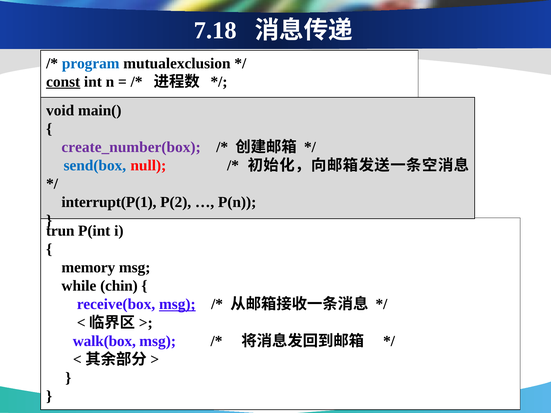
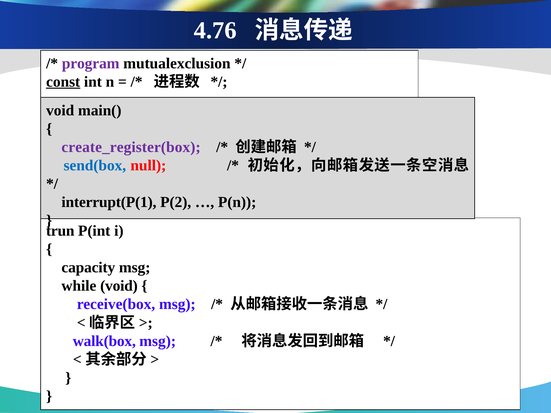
7.18: 7.18 -> 4.76
program colour: blue -> purple
create_number(box: create_number(box -> create_register(box
memory: memory -> capacity
while chin: chin -> void
msg at (177, 304) underline: present -> none
